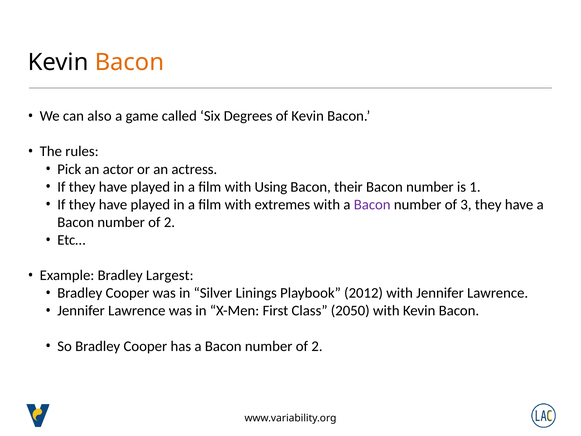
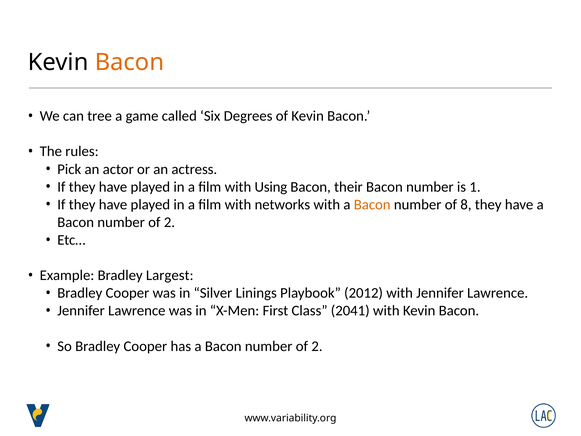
also: also -> tree
extremes: extremes -> networks
Bacon at (372, 204) colour: purple -> orange
3: 3 -> 8
2050: 2050 -> 2041
